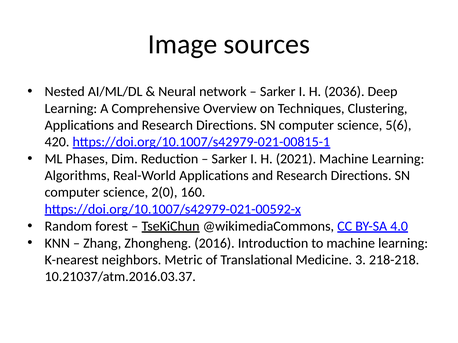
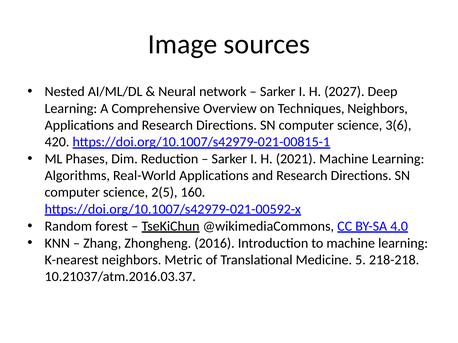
2036: 2036 -> 2027
Techniques Clustering: Clustering -> Neighbors
5(6: 5(6 -> 3(6
2(0: 2(0 -> 2(5
3: 3 -> 5
